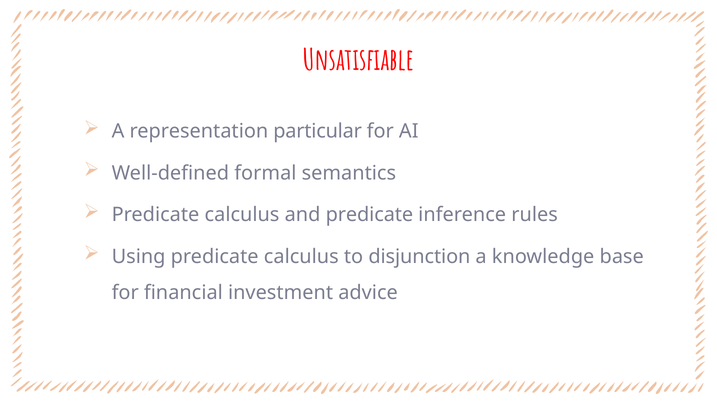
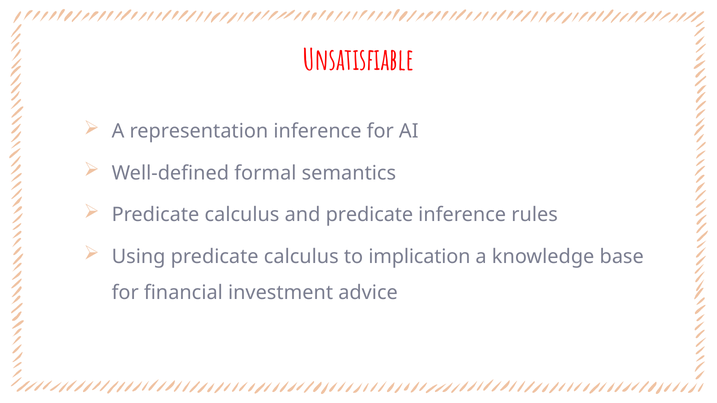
representation particular: particular -> inference
disjunction: disjunction -> implication
